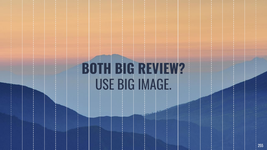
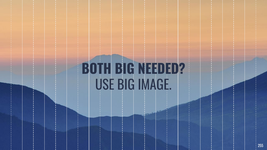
REVIEW: REVIEW -> NEEDED
